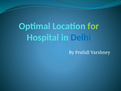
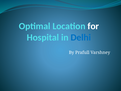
for colour: light green -> white
